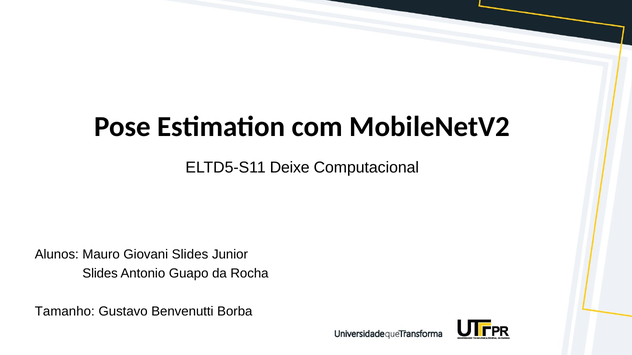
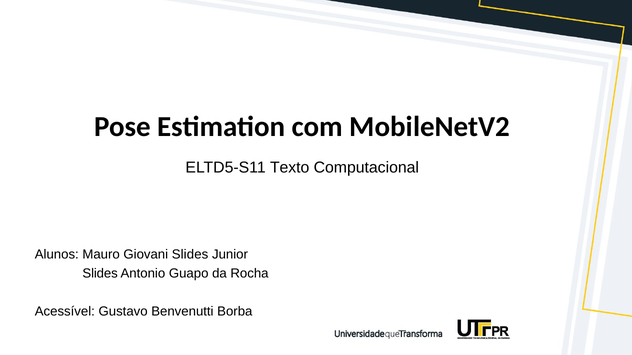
Deixe: Deixe -> Texto
Tamanho: Tamanho -> Acessível
